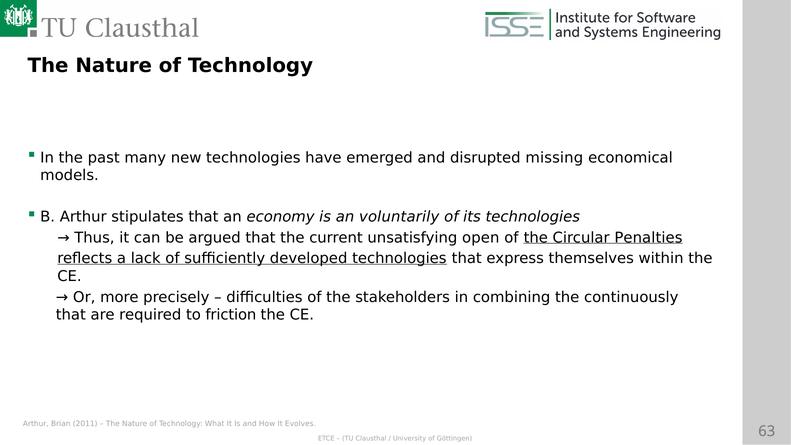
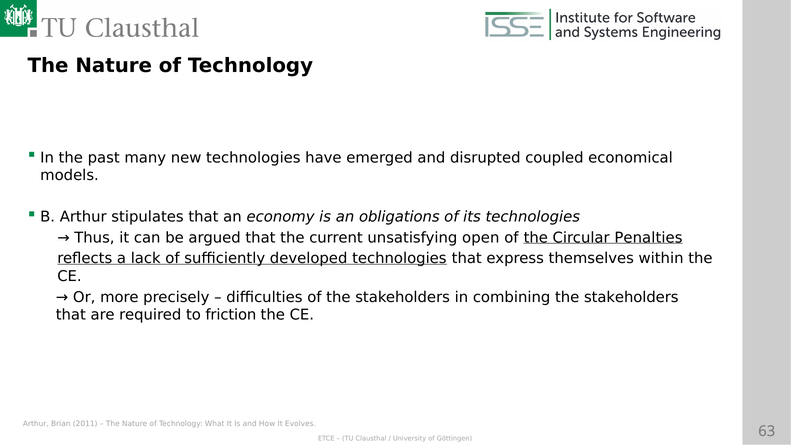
missing: missing -> coupled
voluntarily: voluntarily -> obligations
combining the continuously: continuously -> stakeholders
